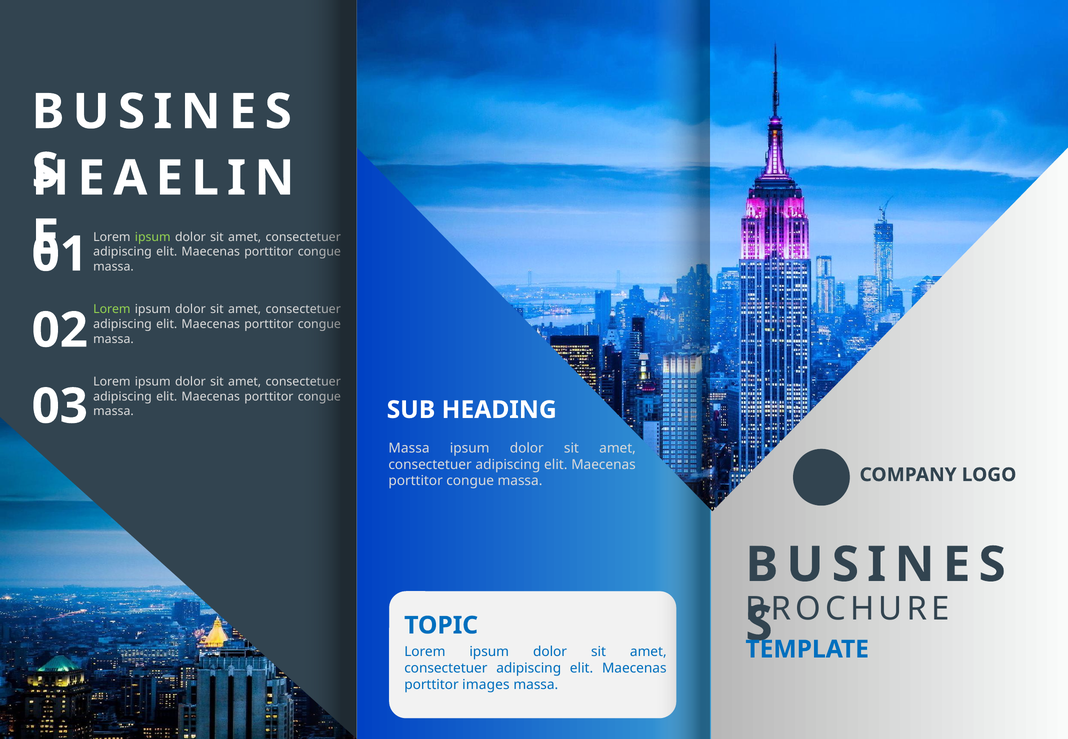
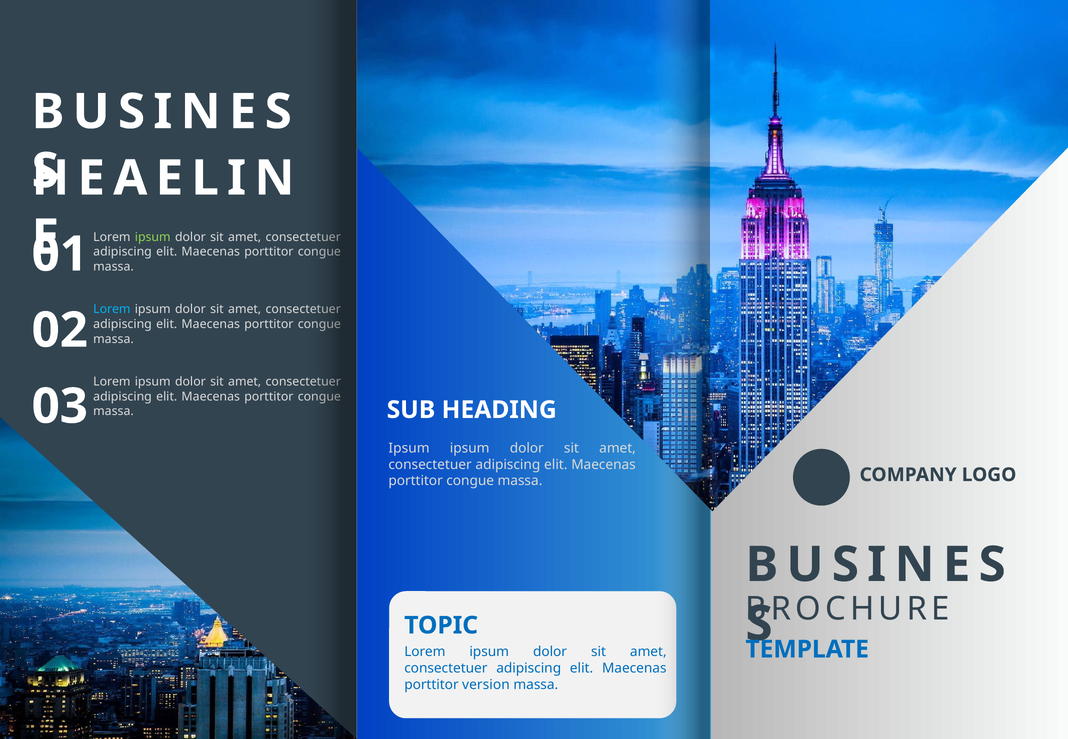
Lorem at (112, 310) colour: light green -> light blue
Massa at (409, 448): Massa -> Ipsum
images: images -> version
